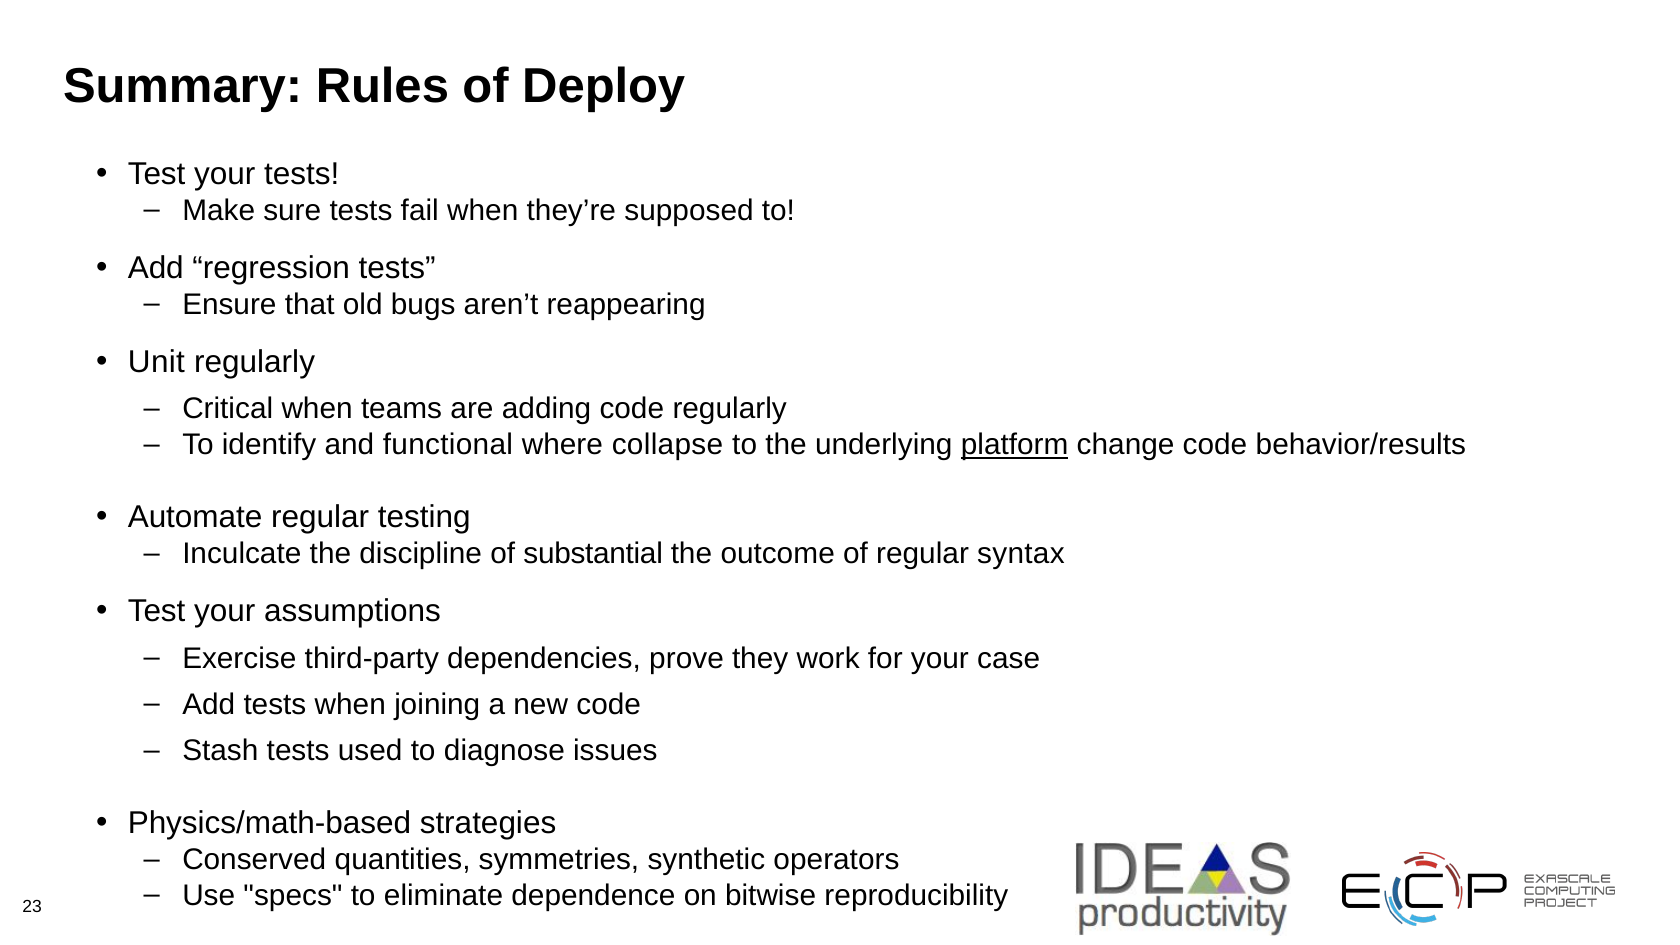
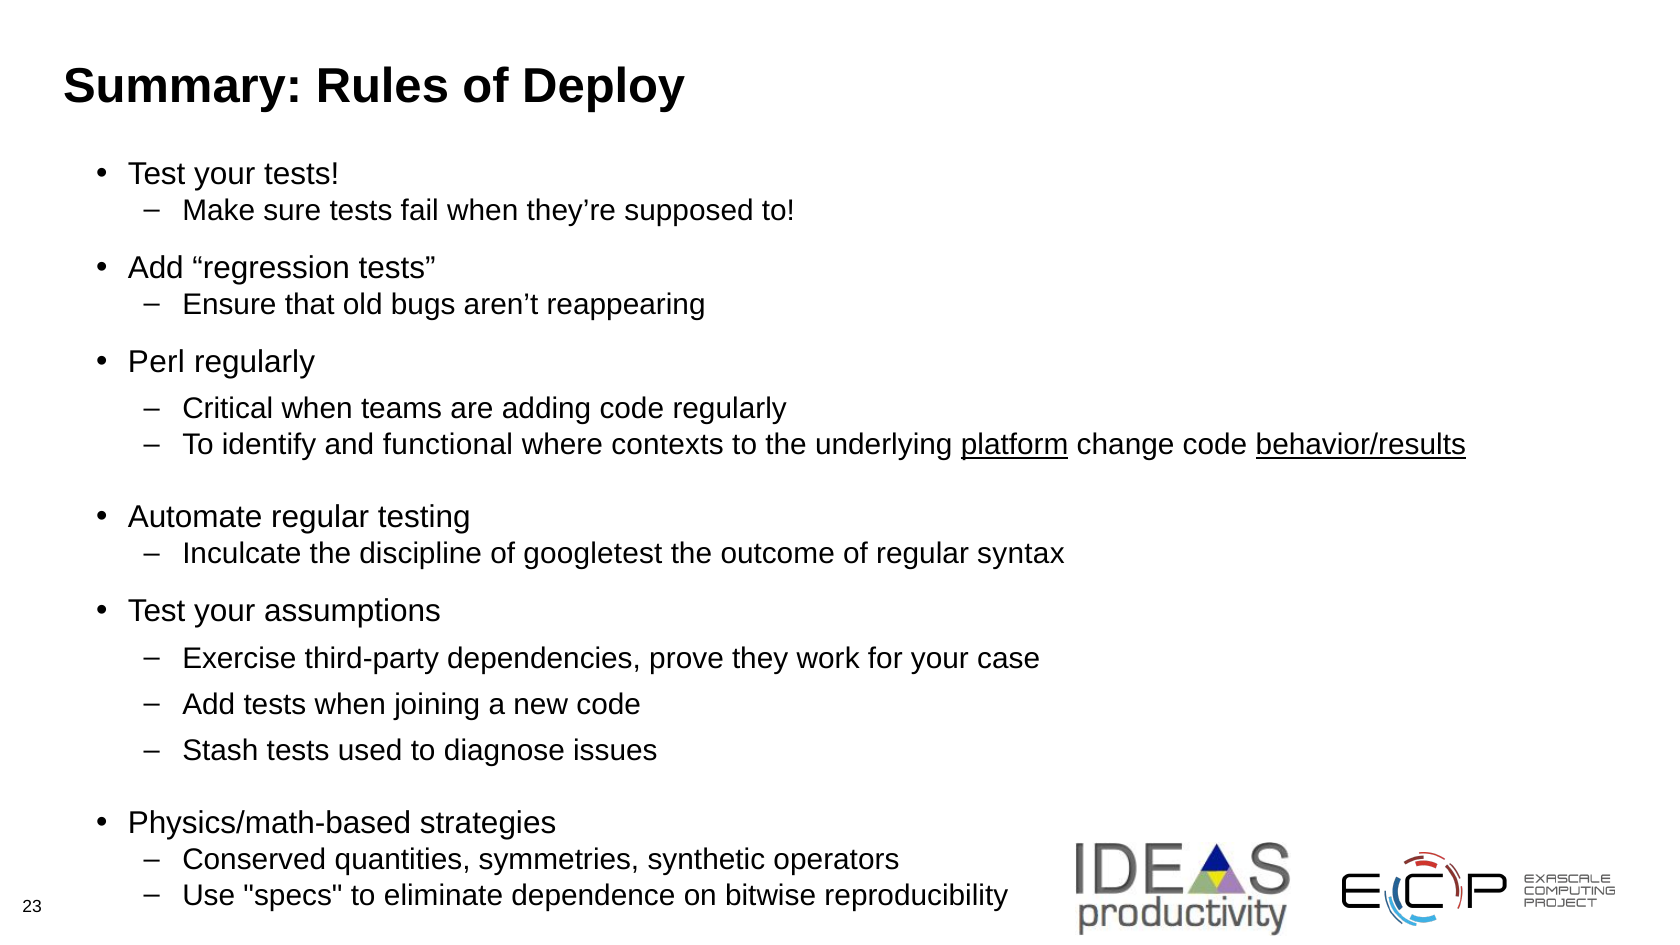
Unit: Unit -> Perl
collapse: collapse -> contexts
behavior/results underline: none -> present
substantial: substantial -> googletest
